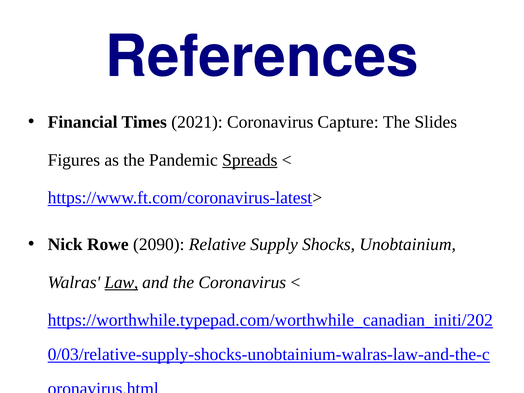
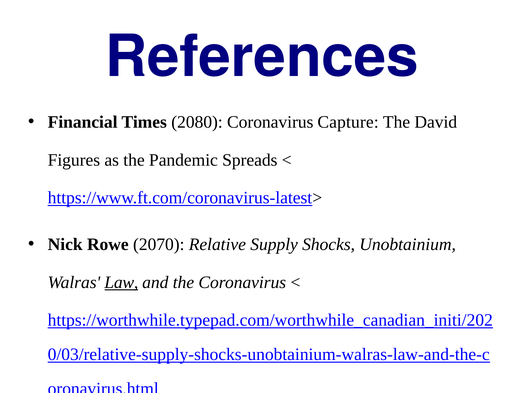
2021: 2021 -> 2080
Slides: Slides -> David
Spreads underline: present -> none
2090: 2090 -> 2070
